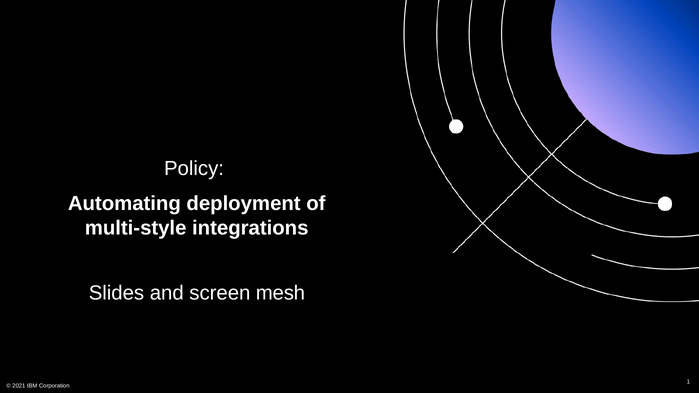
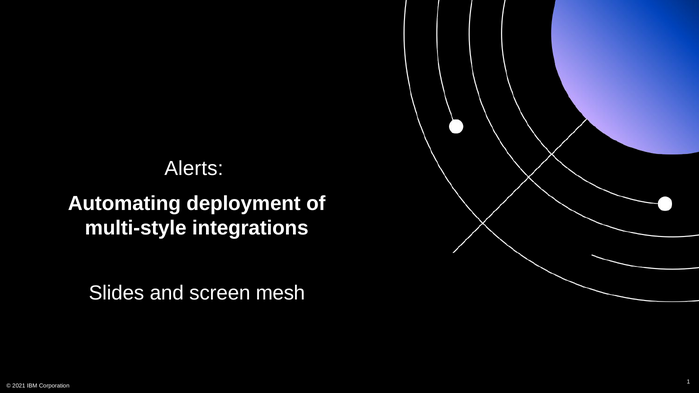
Policy: Policy -> Alerts
